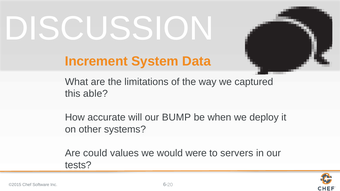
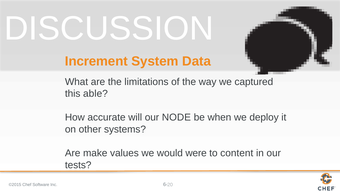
BUMP: BUMP -> NODE
could: could -> make
servers: servers -> content
